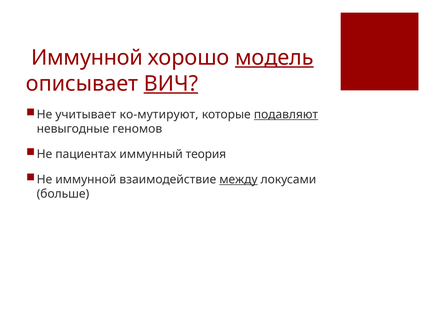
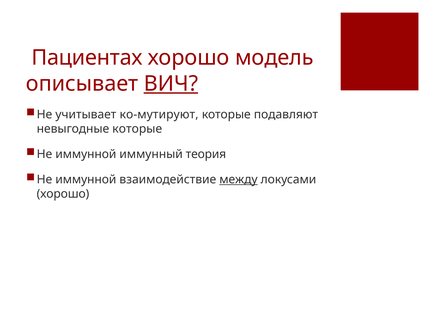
Иммунной at (87, 58): Иммунной -> Пациентах
модель underline: present -> none
подавляют underline: present -> none
невыгодные геномов: геномов -> которые
пациентах at (86, 154): пациентах -> иммунной
больше at (63, 194): больше -> хорошо
